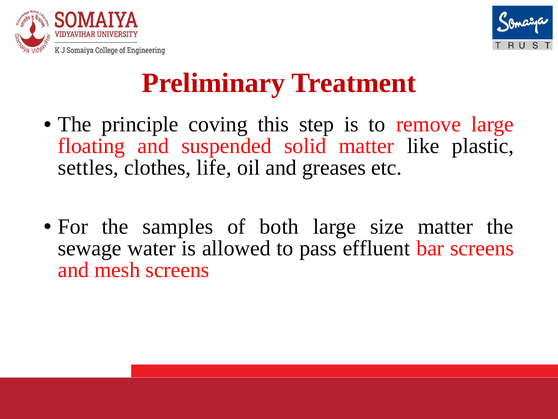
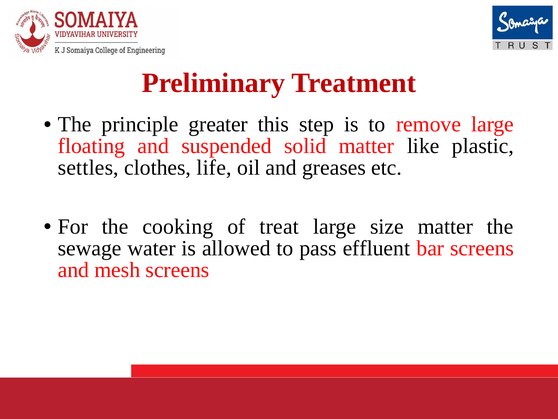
coving: coving -> greater
samples: samples -> cooking
both: both -> treat
